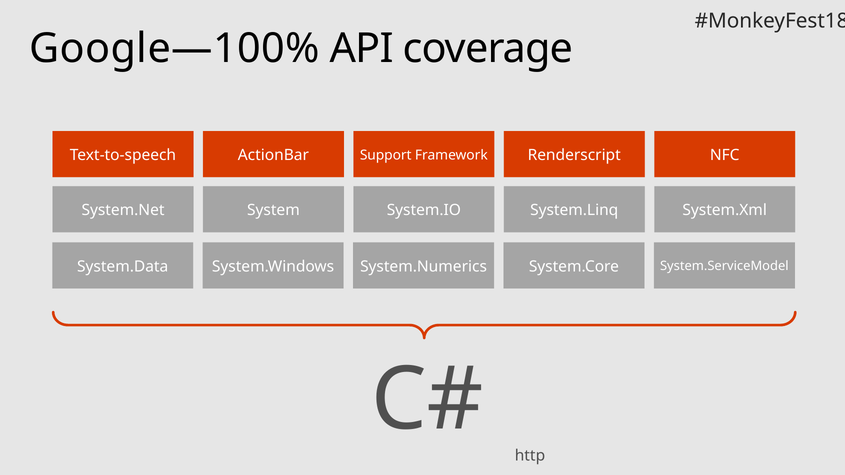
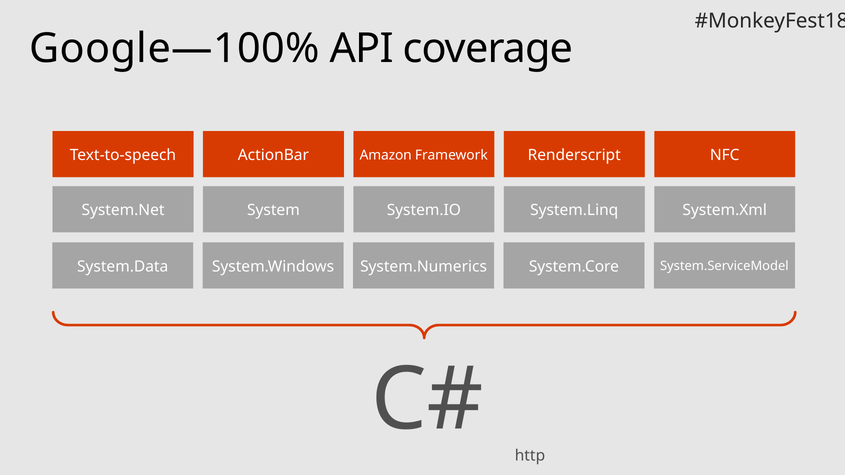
Support: Support -> Amazon
